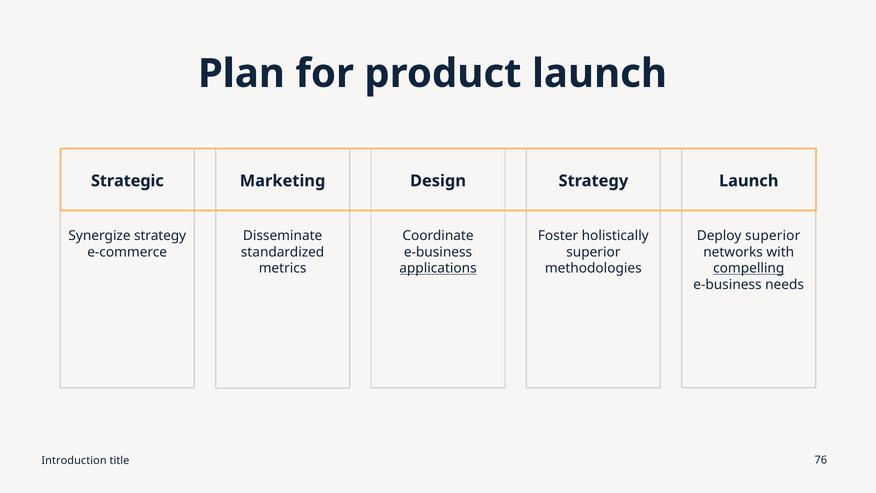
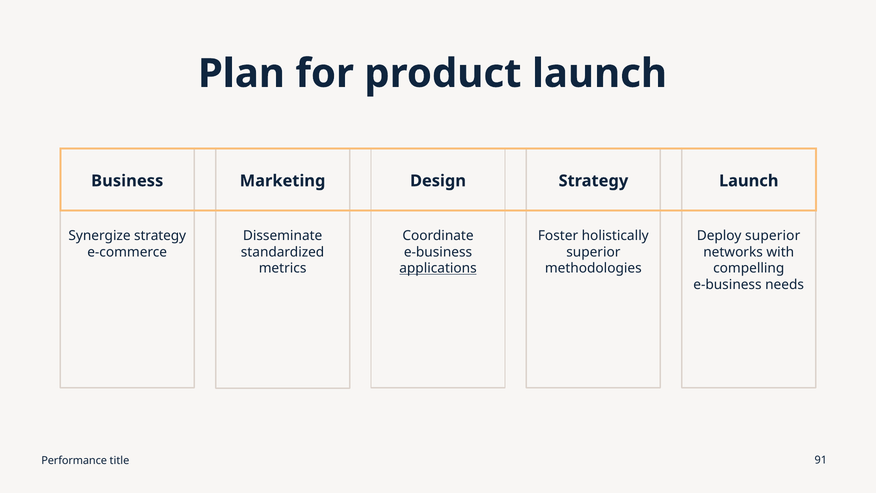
Strategic: Strategic -> Business
compelling underline: present -> none
Introduction: Introduction -> Performance
76: 76 -> 91
